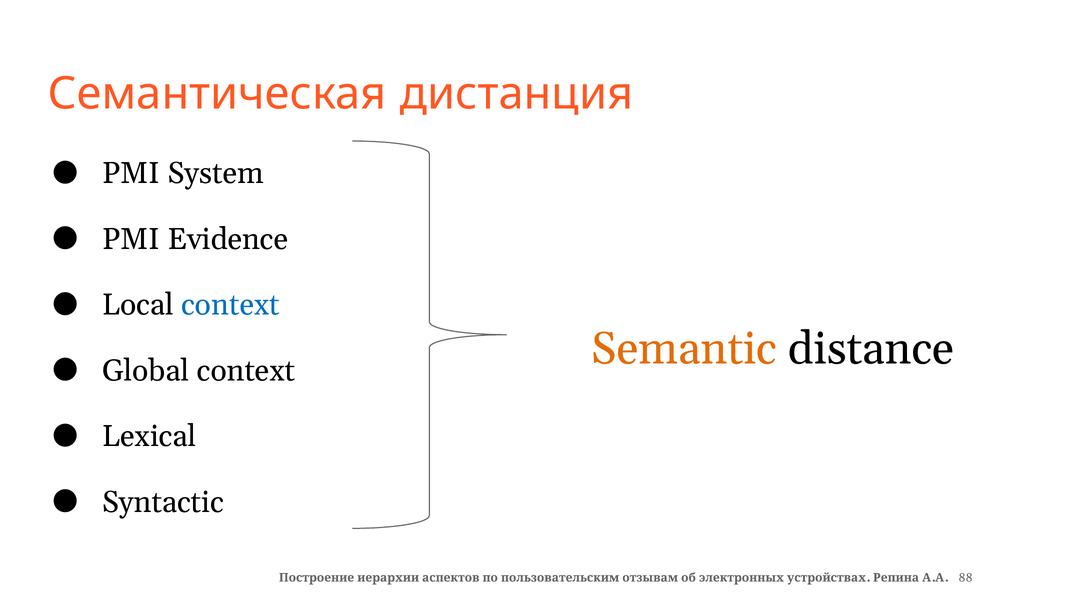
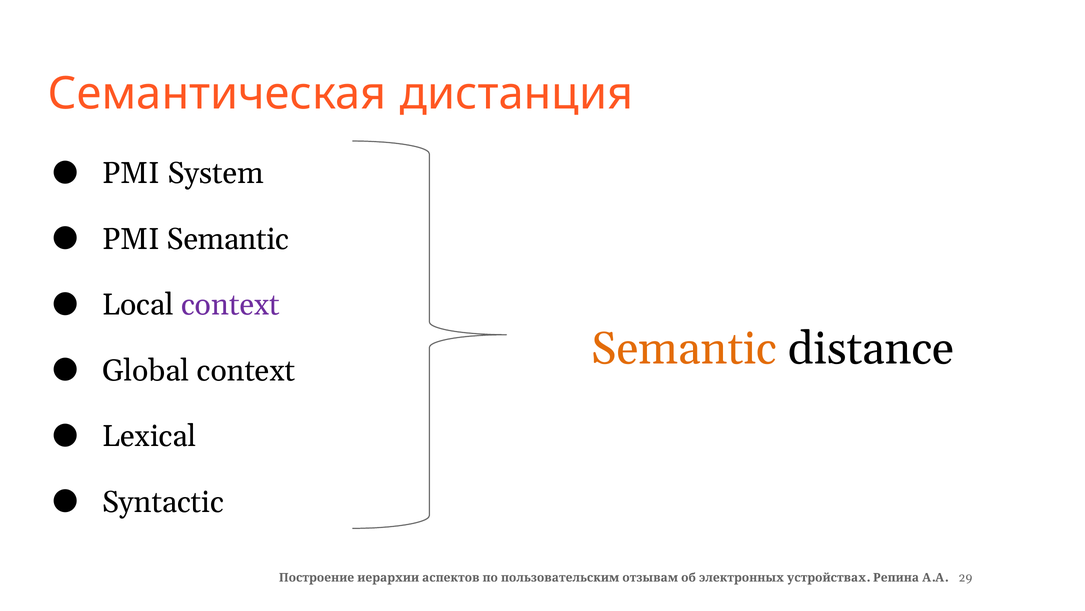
PMI Evidence: Evidence -> Semantic
context at (231, 305) colour: blue -> purple
88: 88 -> 29
